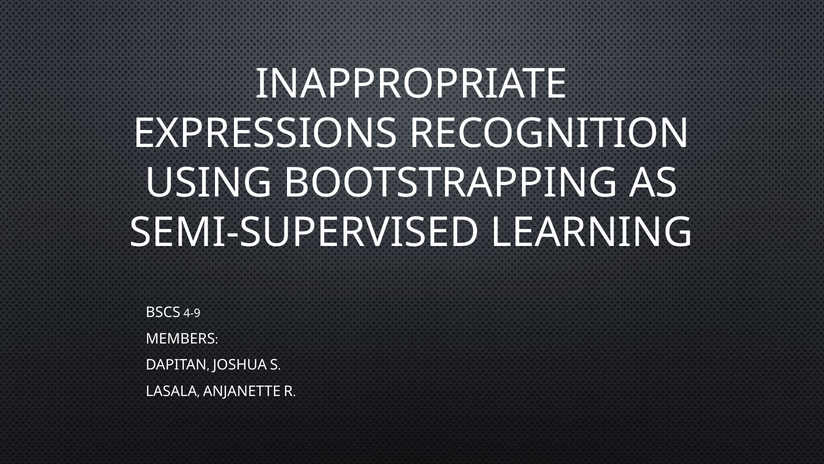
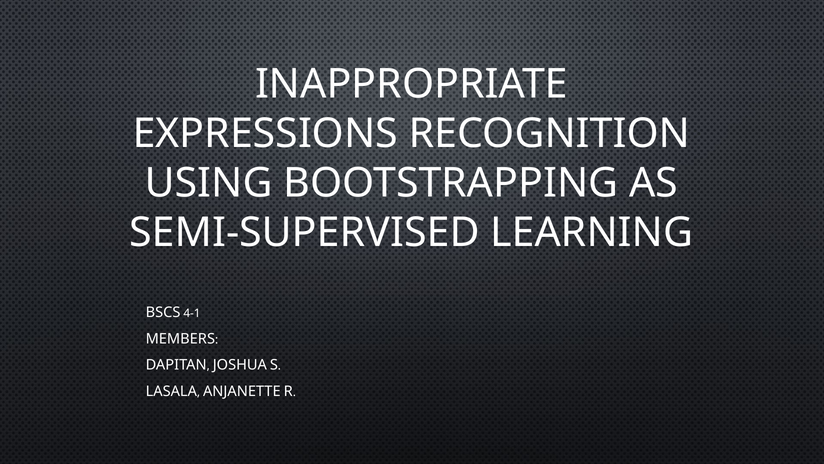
4-9: 4-9 -> 4-1
